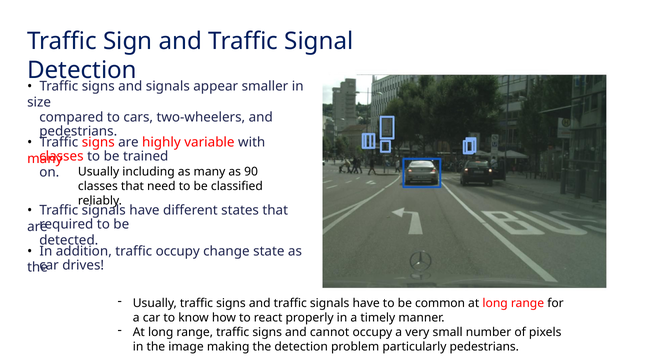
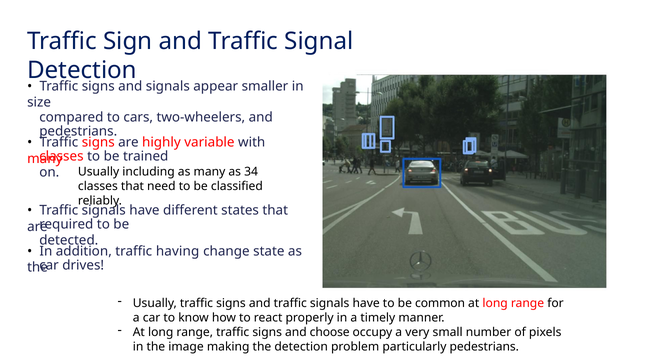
90: 90 -> 34
traffic occupy: occupy -> having
cannot: cannot -> choose
